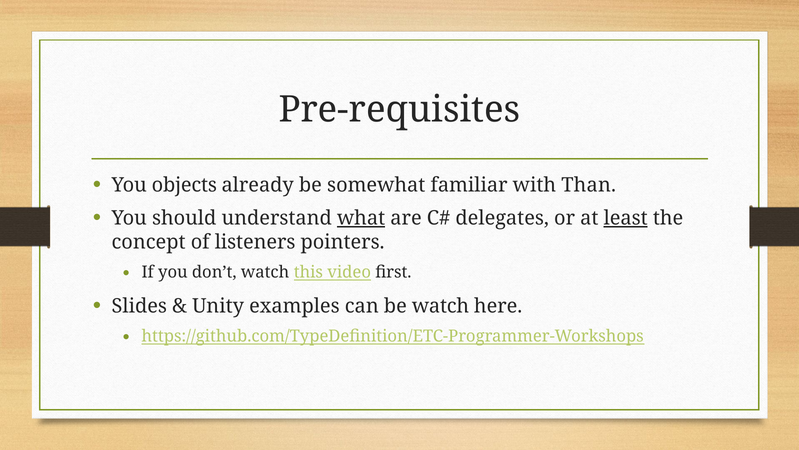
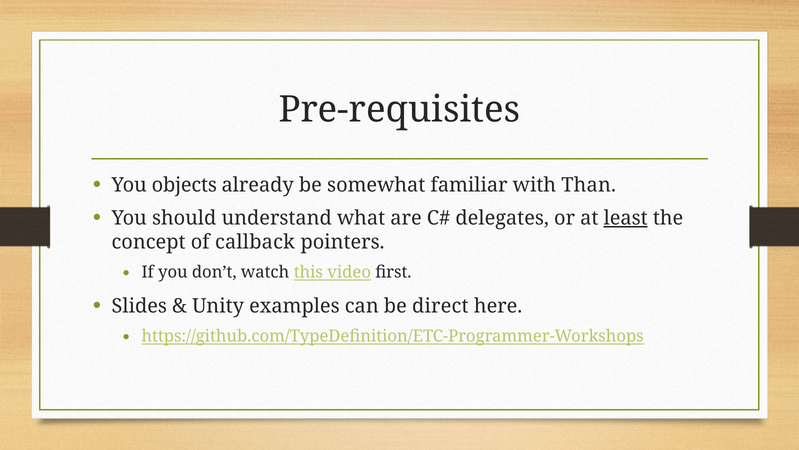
what underline: present -> none
listeners: listeners -> callback
be watch: watch -> direct
